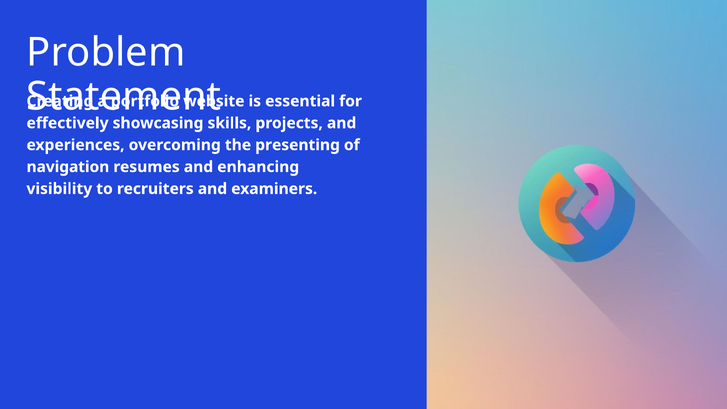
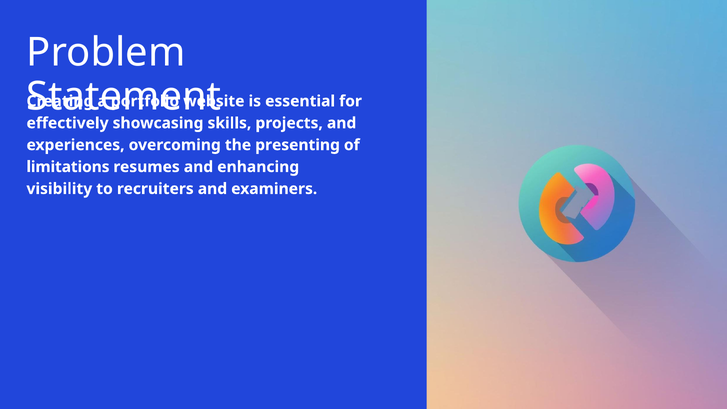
navigation: navigation -> limitations
